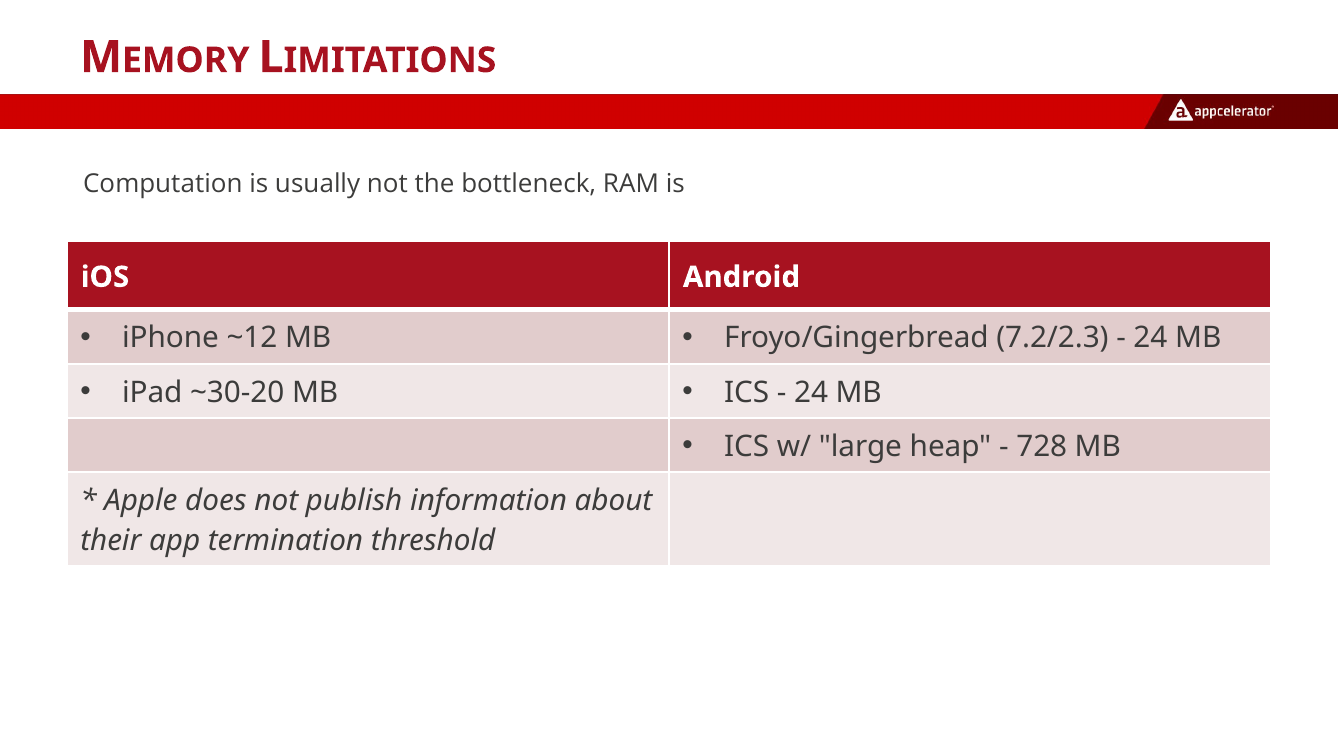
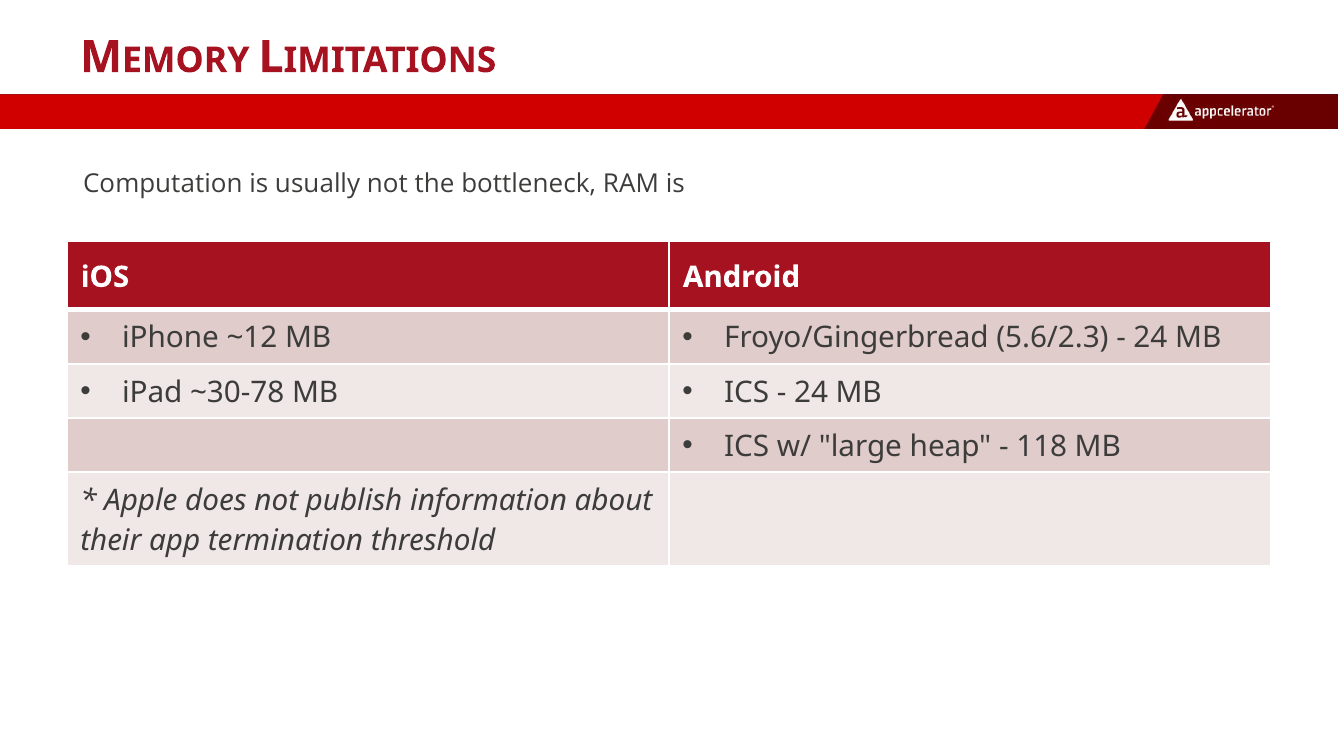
7.2/2.3: 7.2/2.3 -> 5.6/2.3
~30-20: ~30-20 -> ~30-78
728: 728 -> 118
